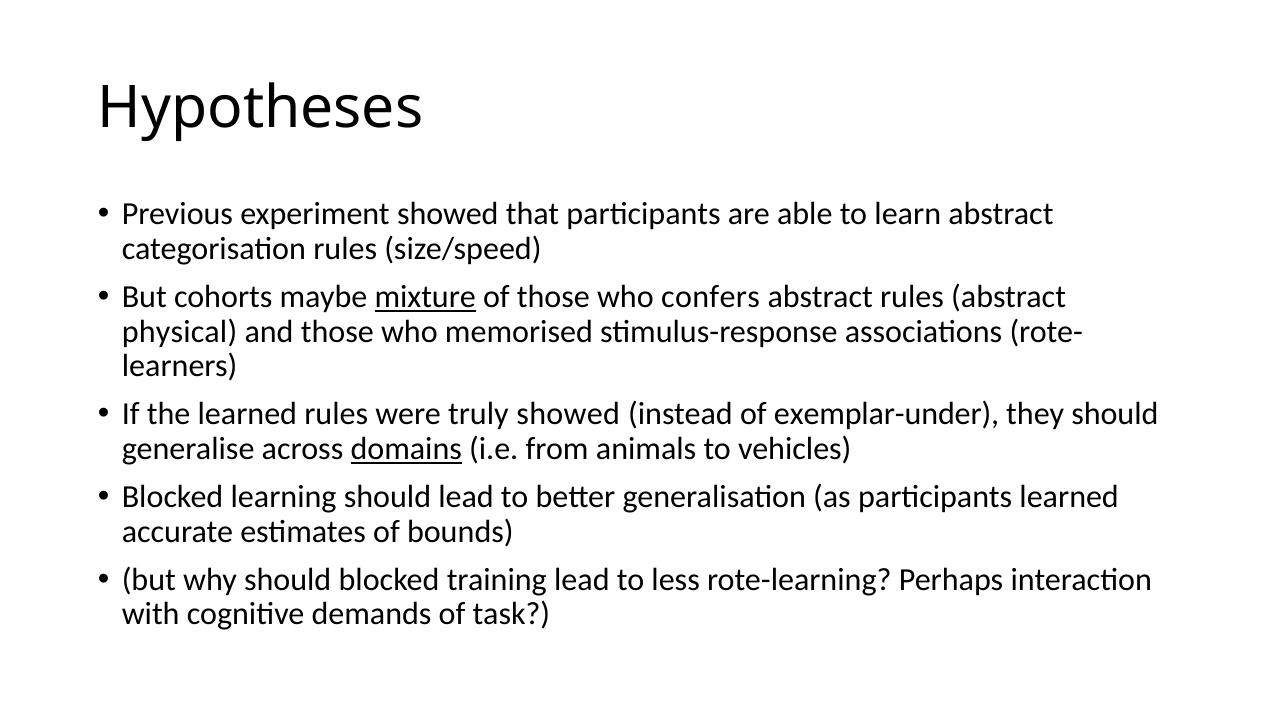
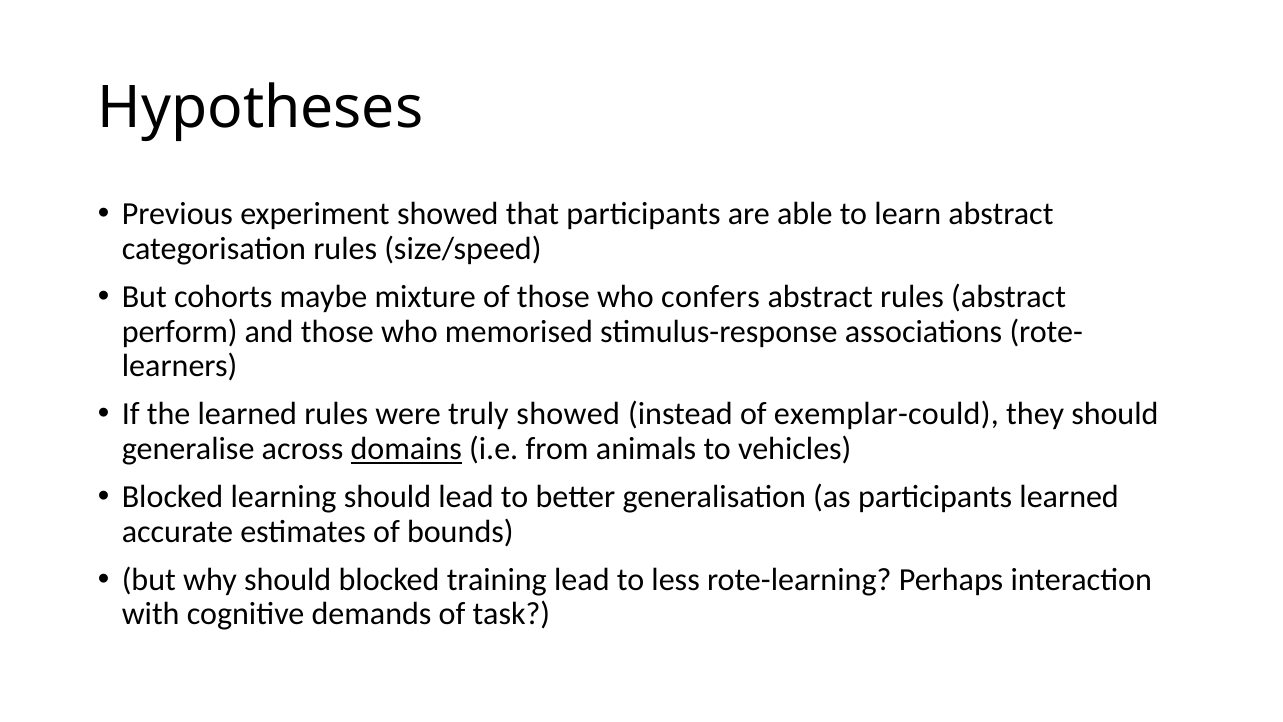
mixture underline: present -> none
physical: physical -> perform
exemplar-under: exemplar-under -> exemplar-could
